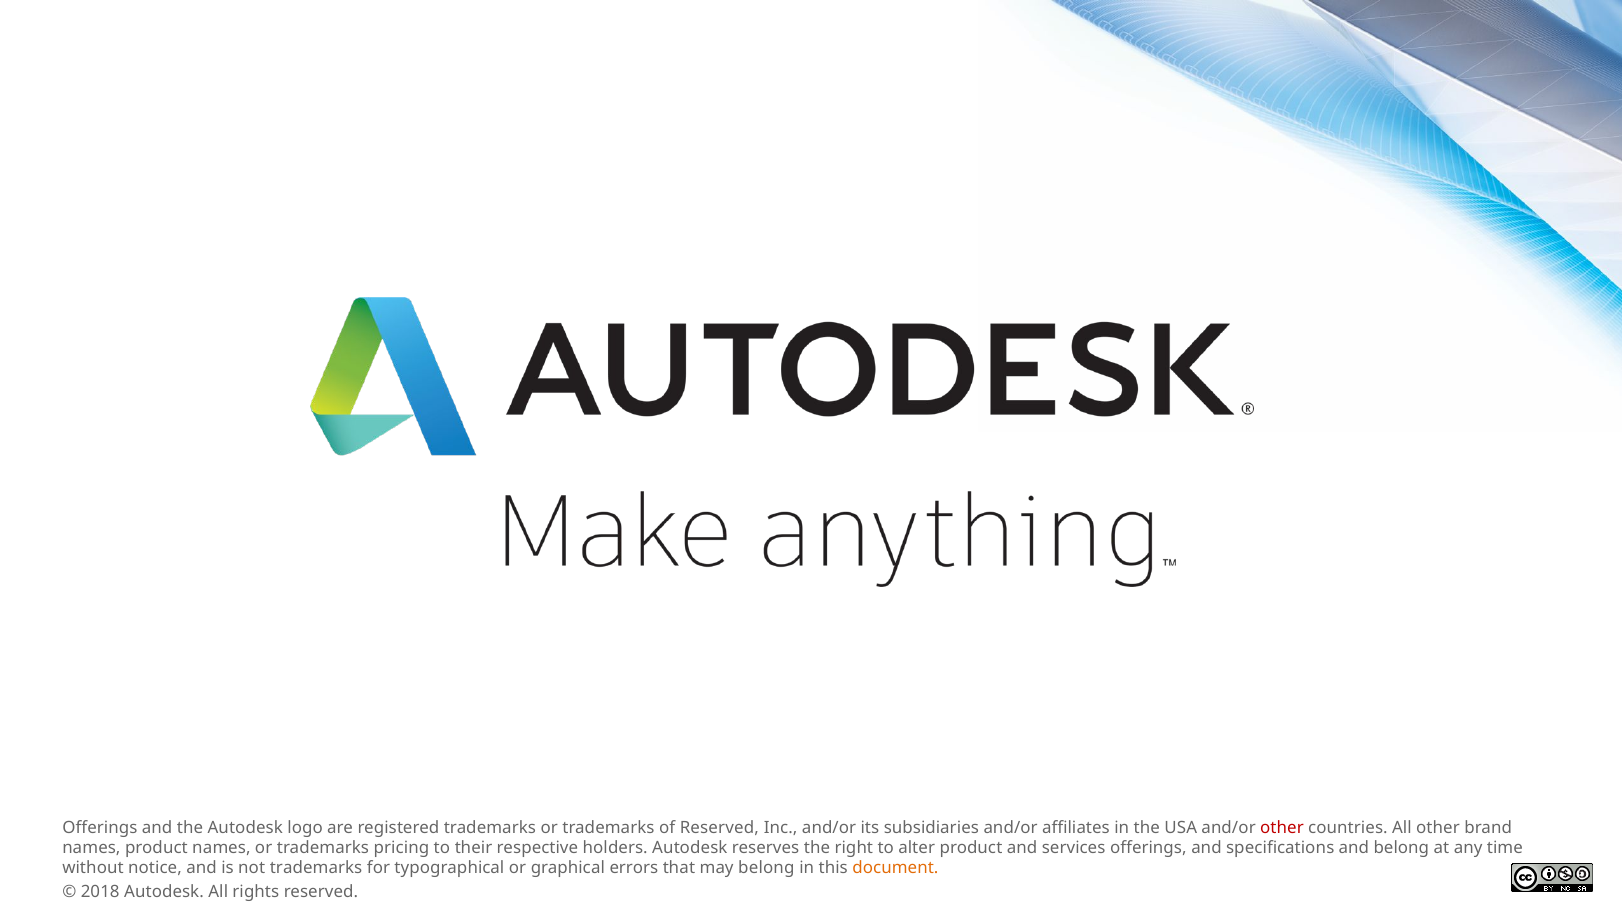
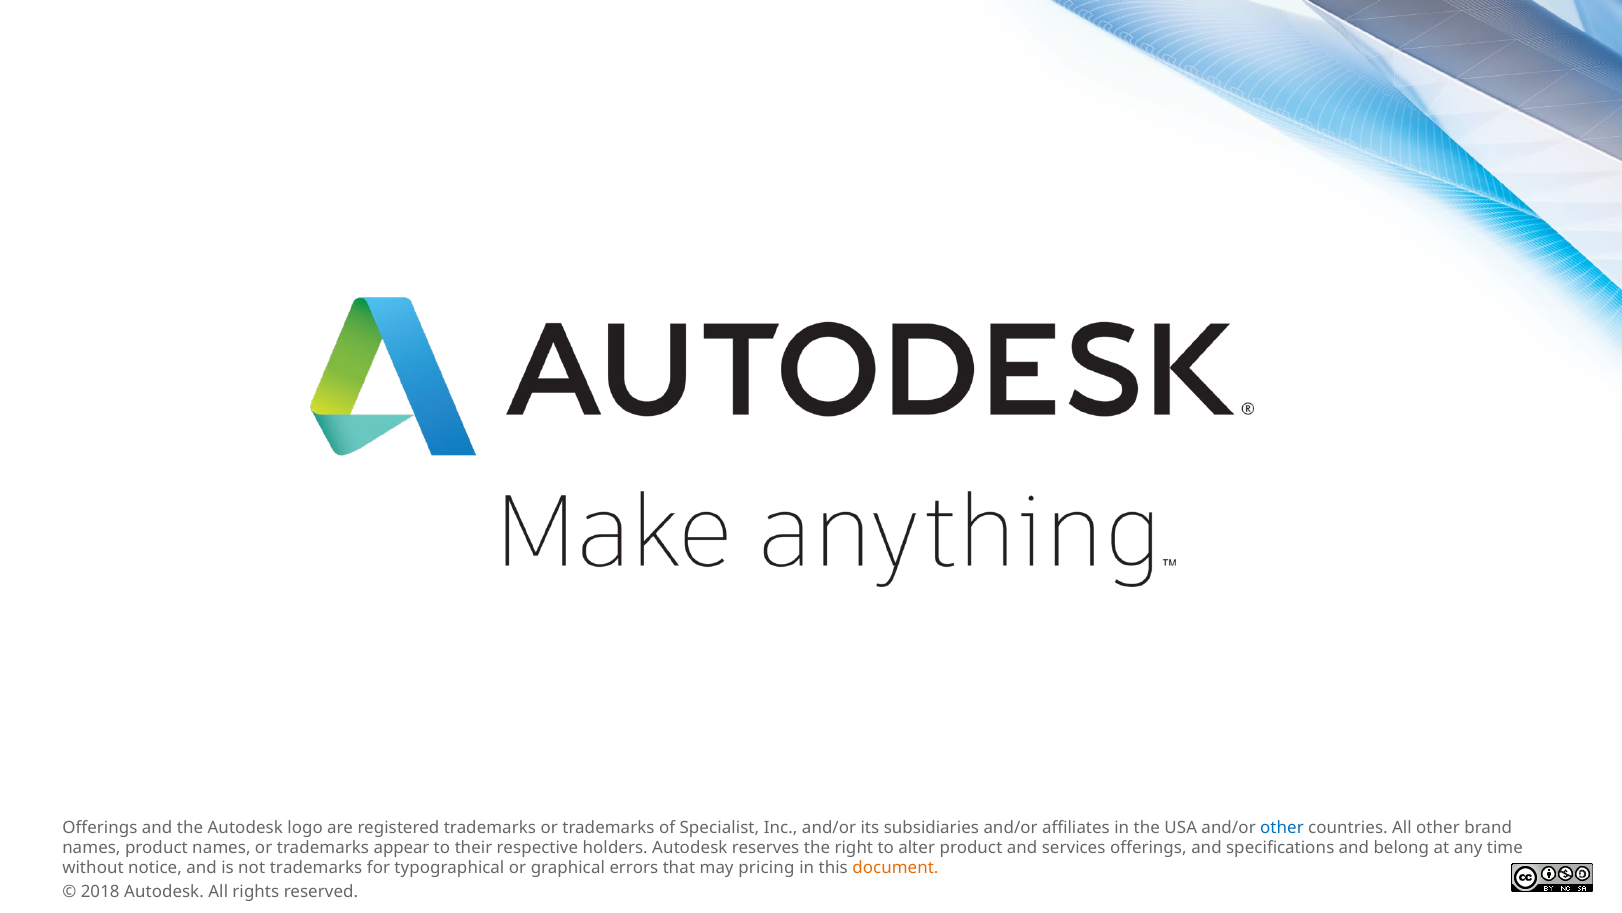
of Reserved: Reserved -> Specialist
other at (1282, 827) colour: red -> blue
pricing: pricing -> appear
may belong: belong -> pricing
